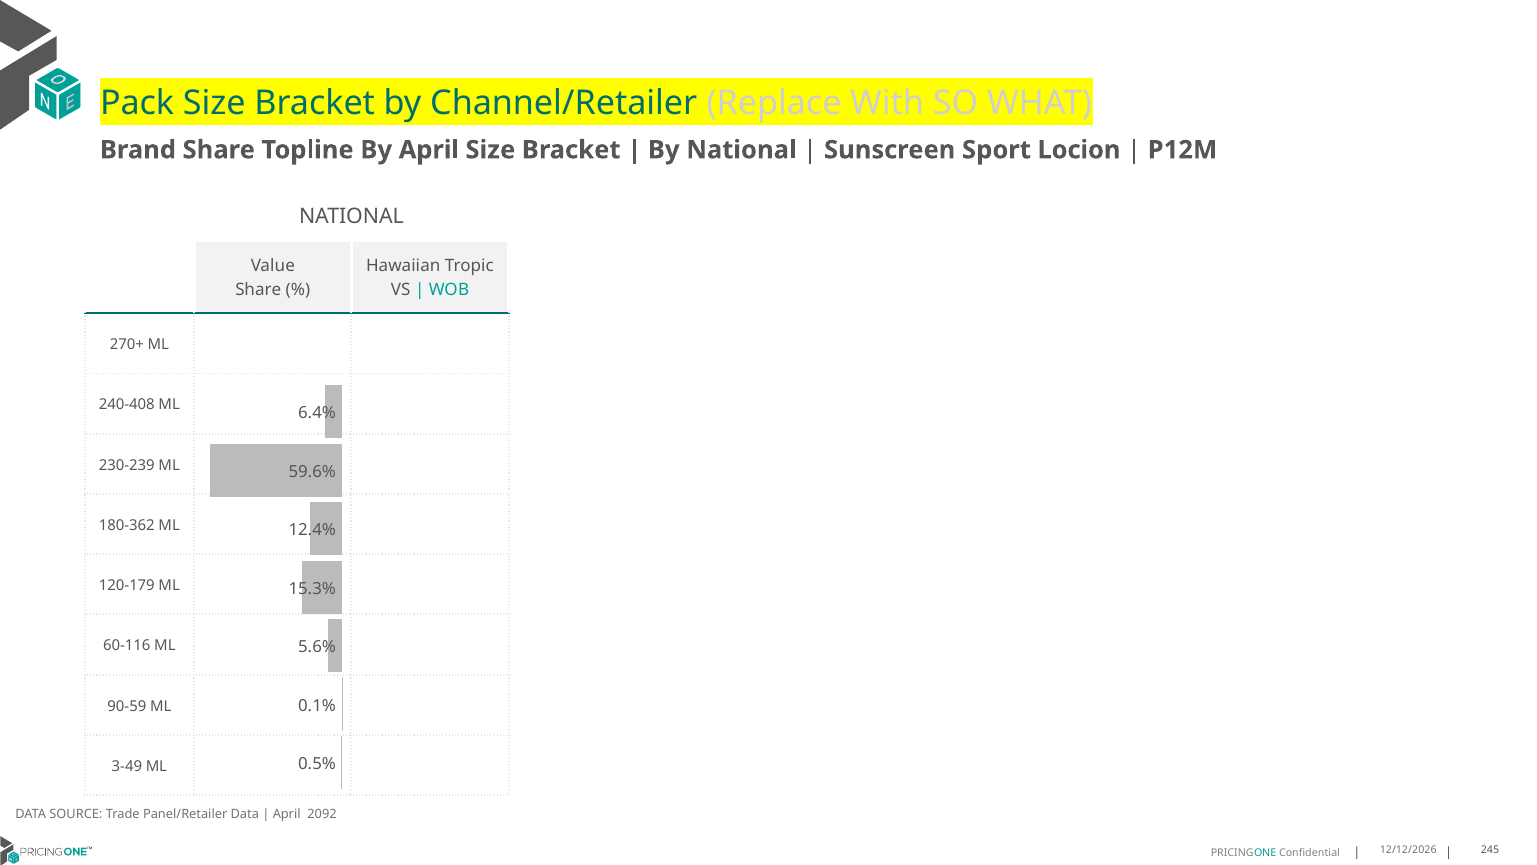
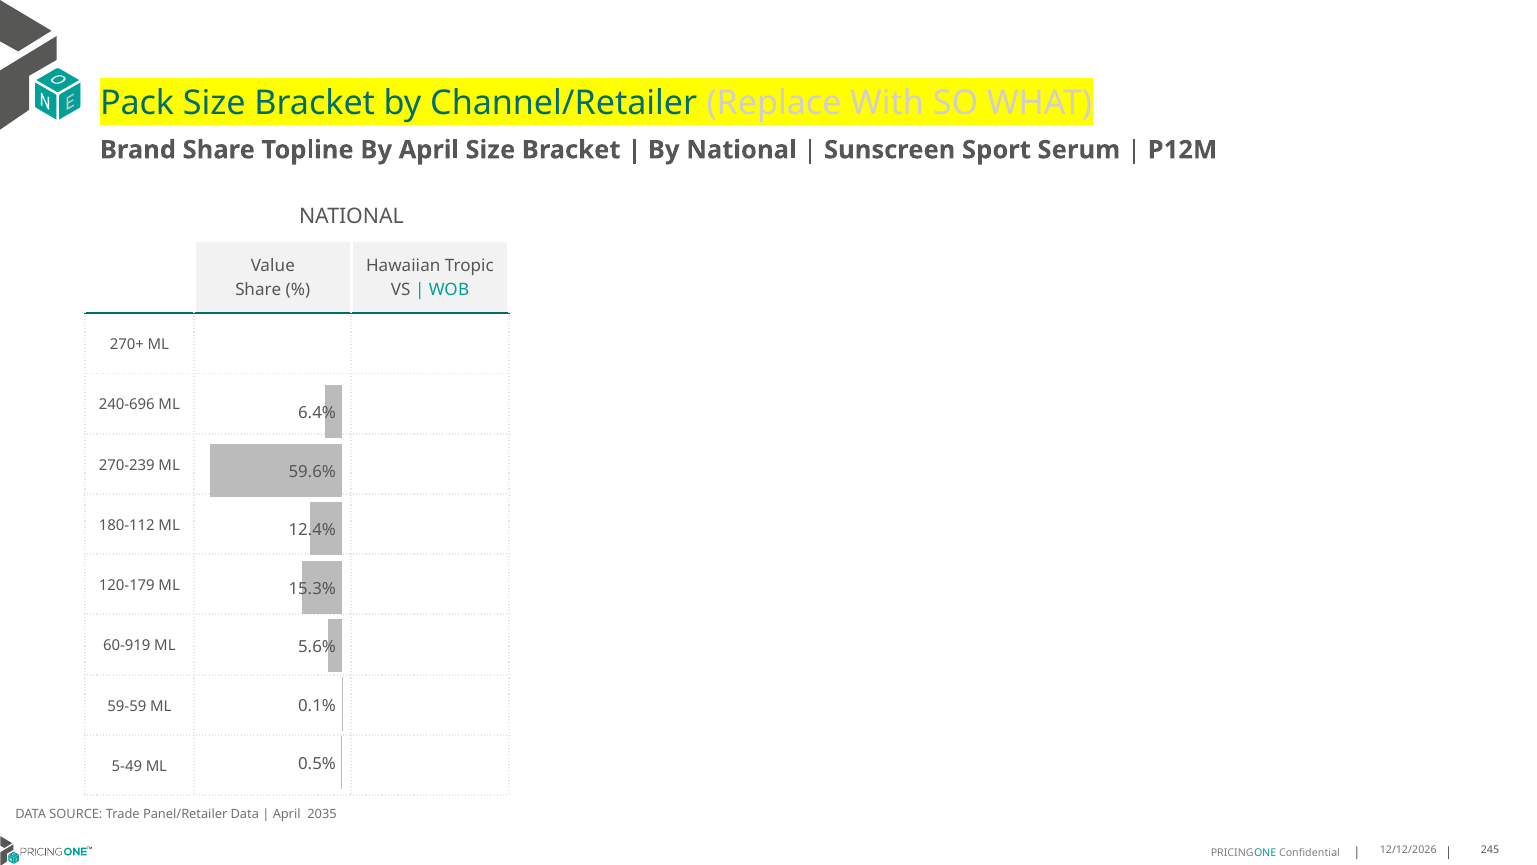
Locion: Locion -> Serum
240-408: 240-408 -> 240-696
230-239: 230-239 -> 270-239
180-362: 180-362 -> 180-112
60-116: 60-116 -> 60-919
90-59: 90-59 -> 59-59
3-49: 3-49 -> 5-49
2092: 2092 -> 2035
